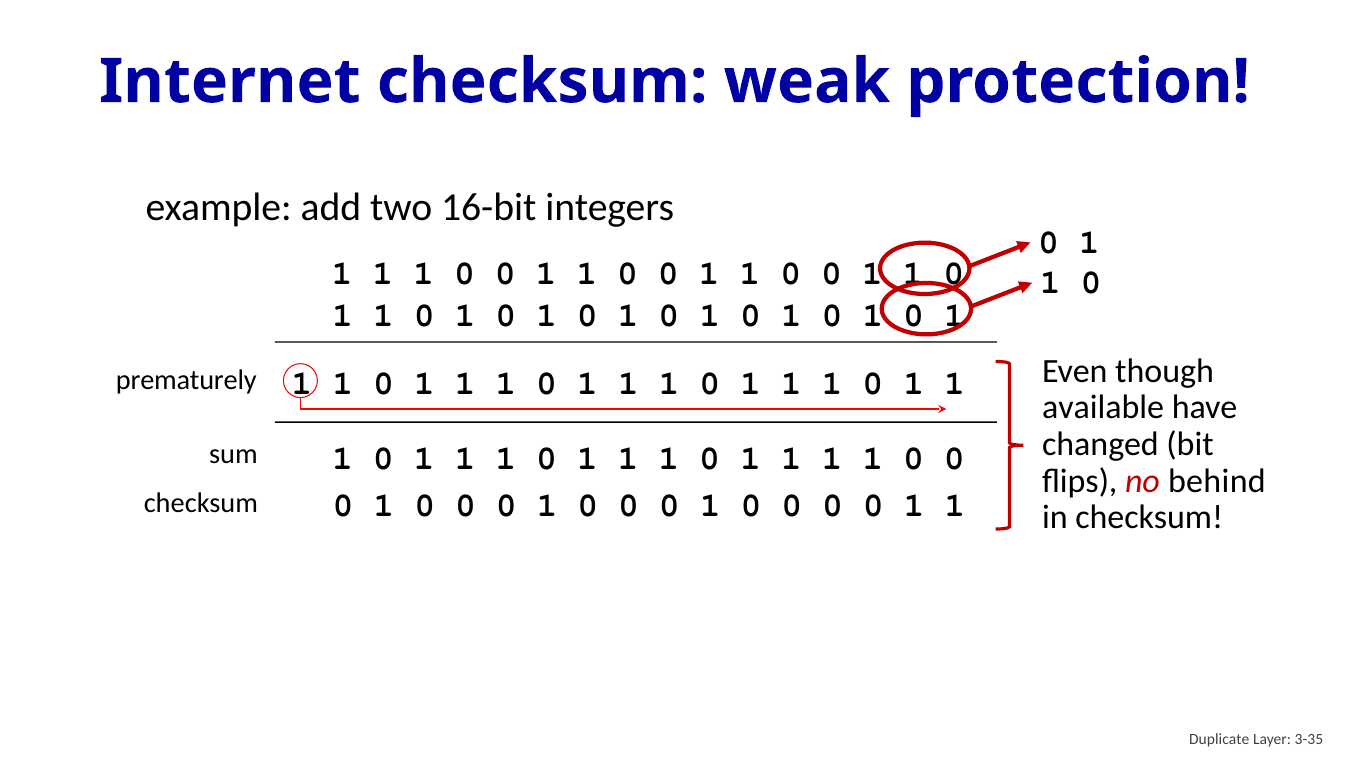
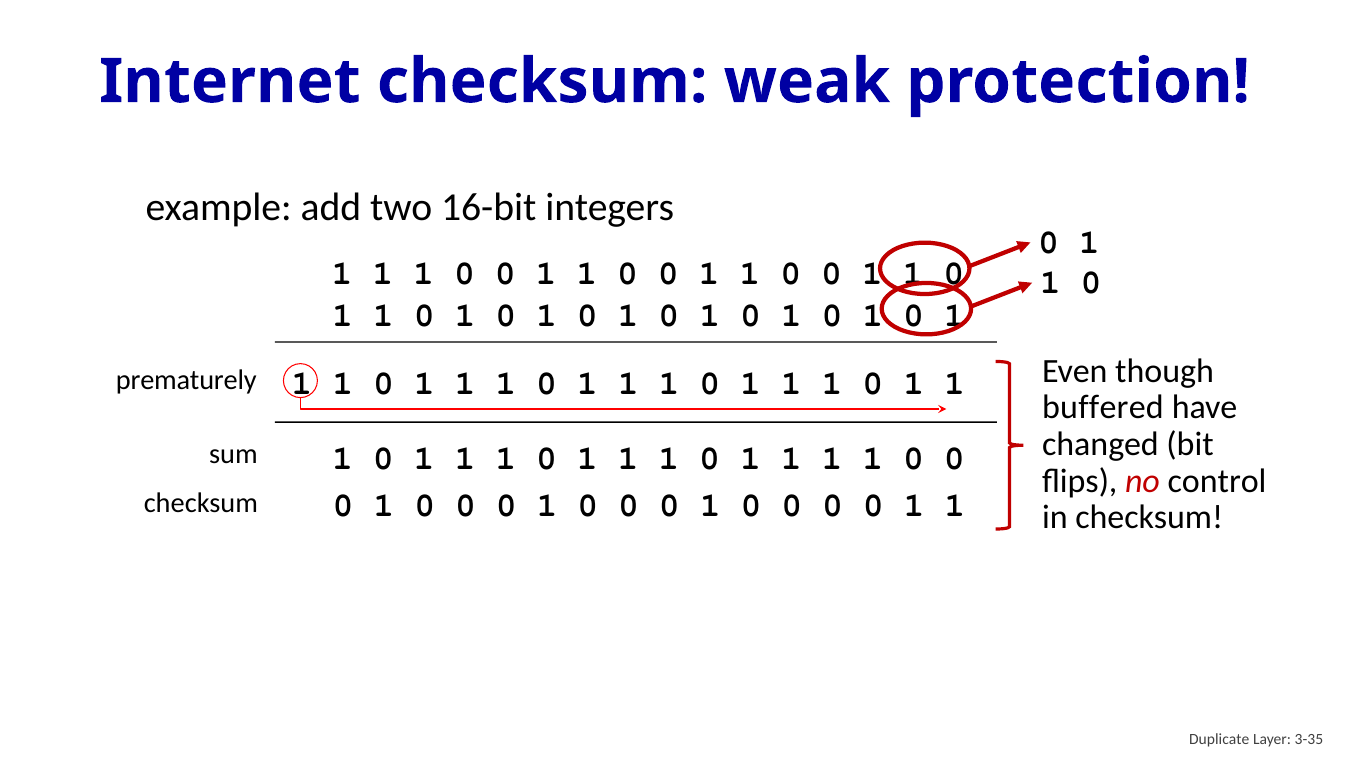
available: available -> buffered
behind: behind -> control
